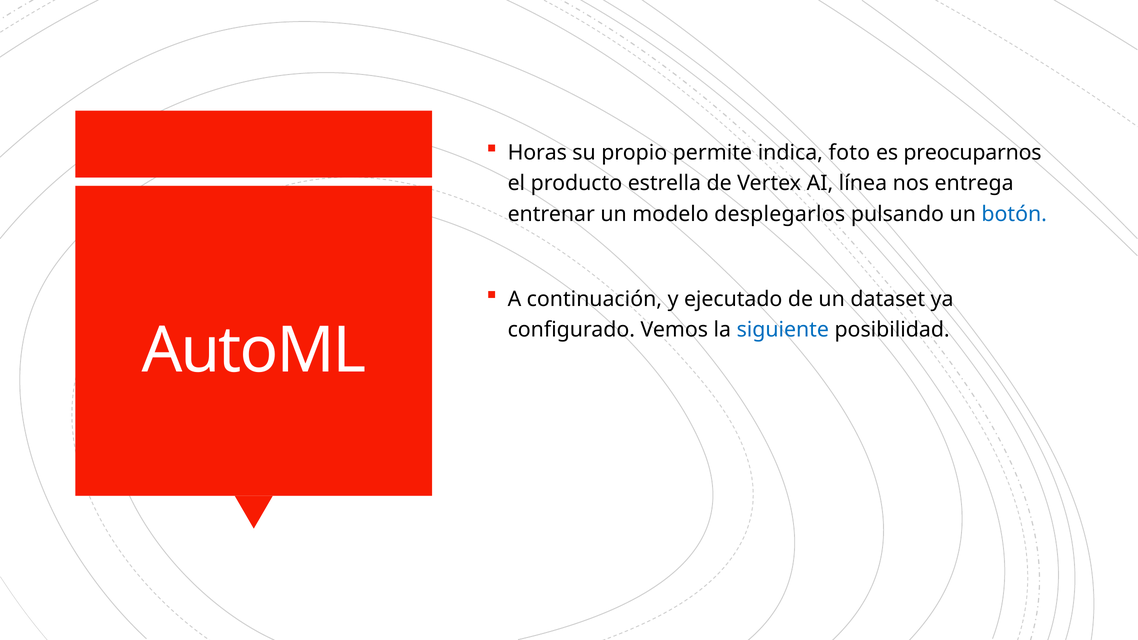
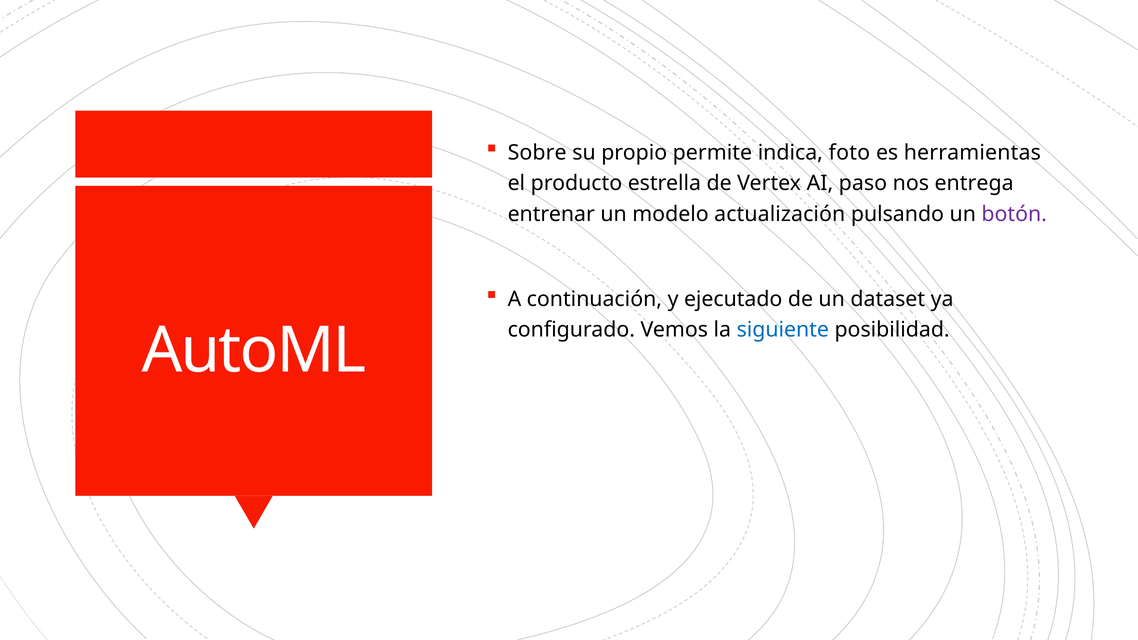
Horas: Horas -> Sobre
preocuparnos: preocuparnos -> herramientas
línea: línea -> paso
desplegarlos: desplegarlos -> actualización
botón colour: blue -> purple
